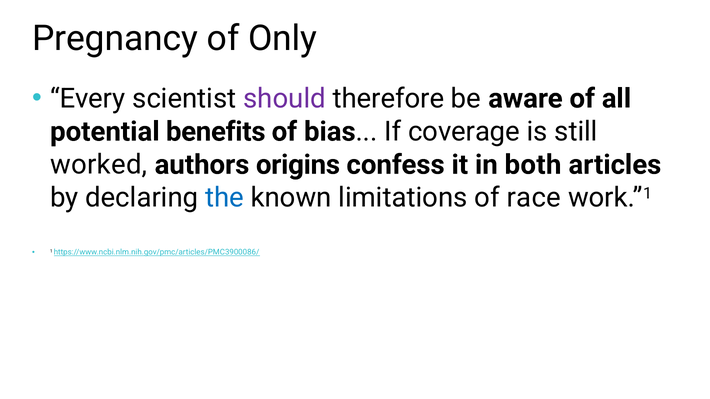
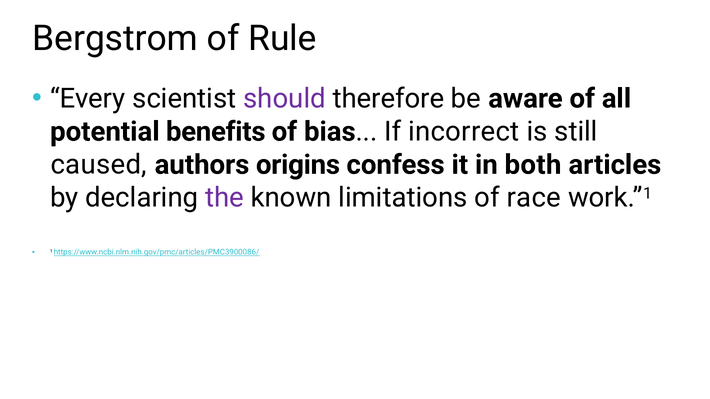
Pregnancy: Pregnancy -> Bergstrom
Only: Only -> Rule
coverage: coverage -> incorrect
worked: worked -> caused
the colour: blue -> purple
